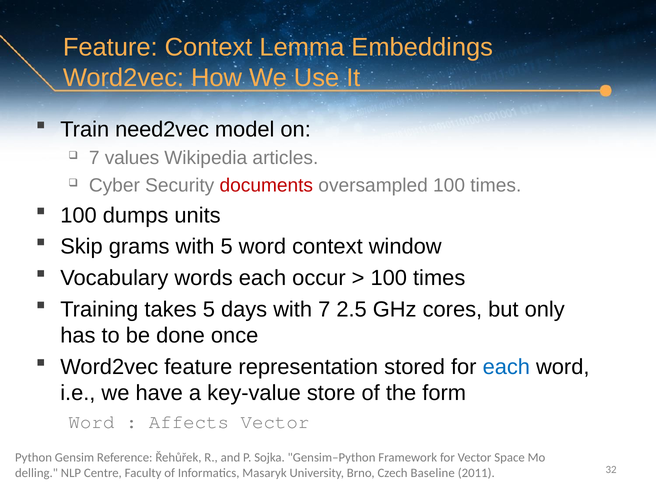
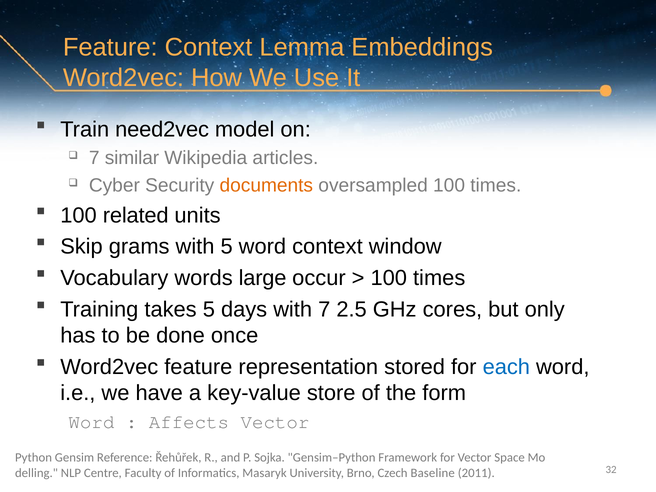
values: values -> similar
documents colour: red -> orange
dumps: dumps -> related
words each: each -> large
